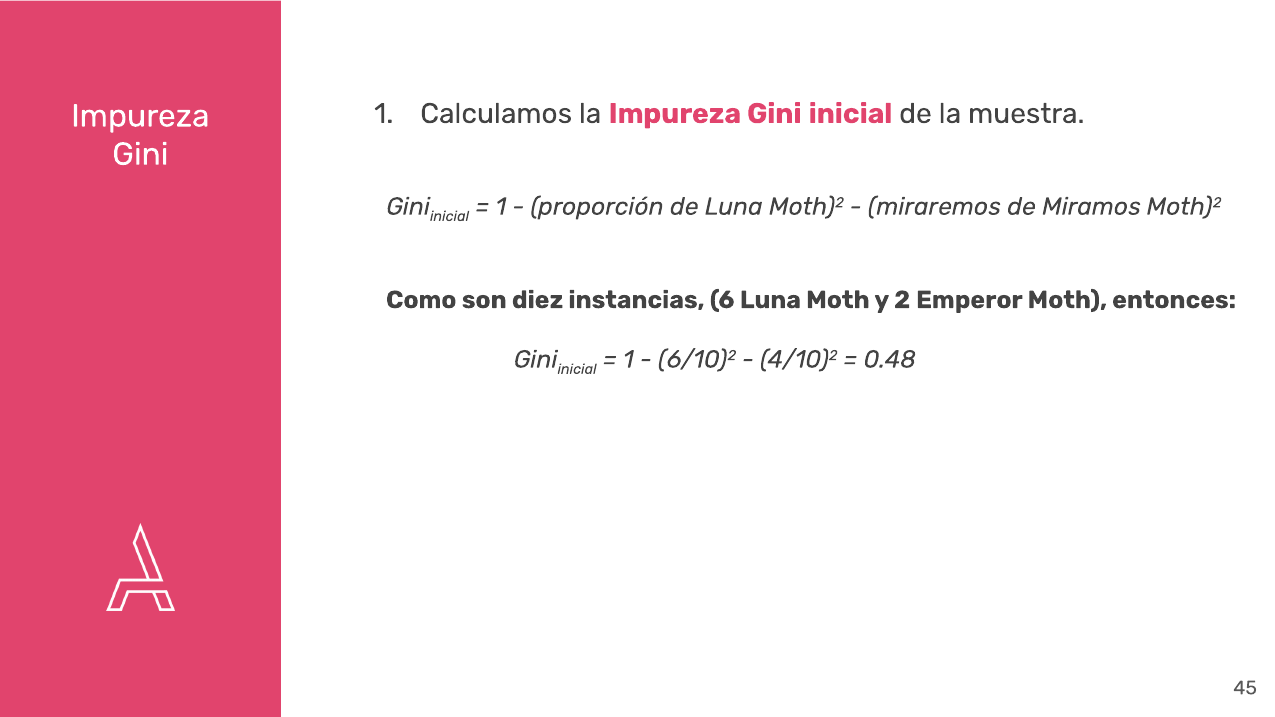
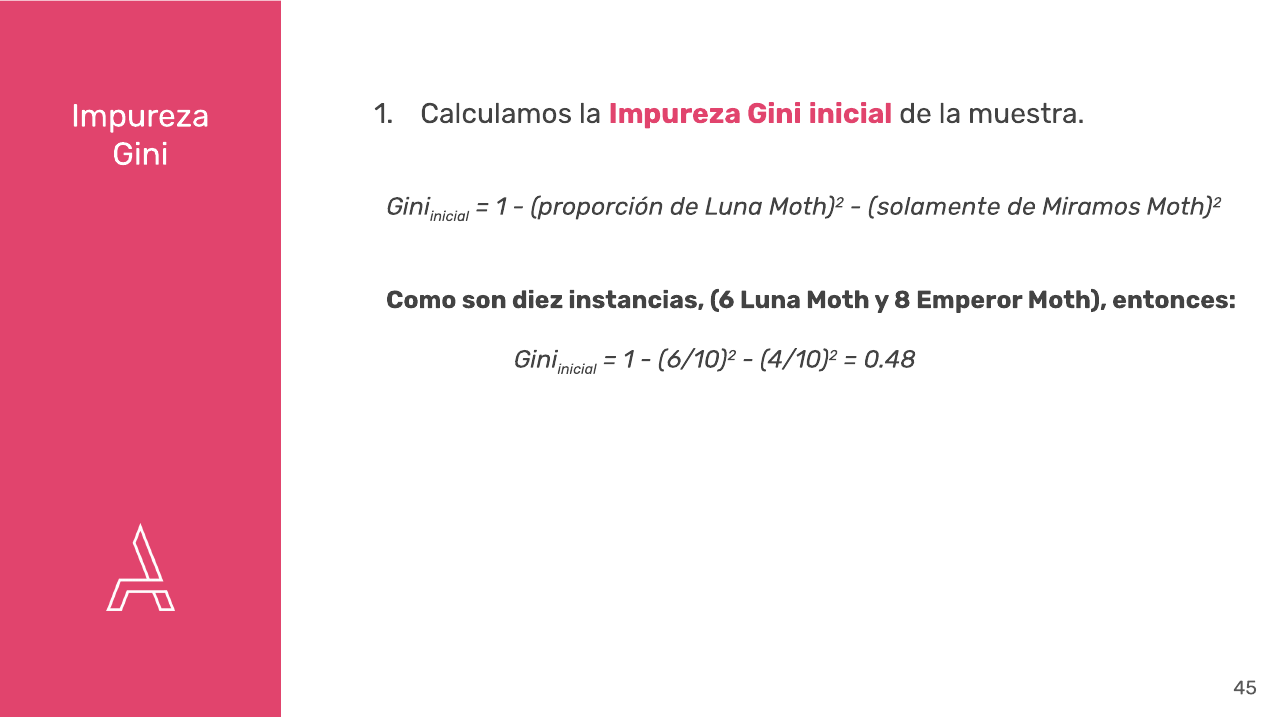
miraremos: miraremos -> solamente
2: 2 -> 8
